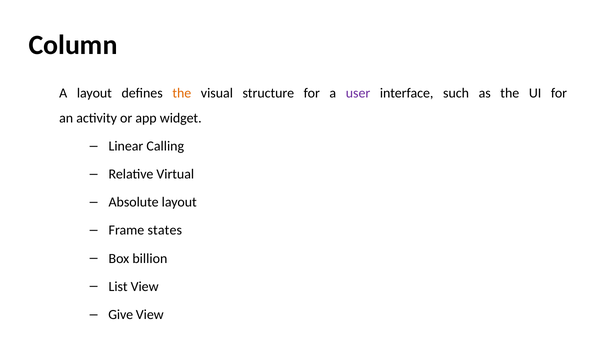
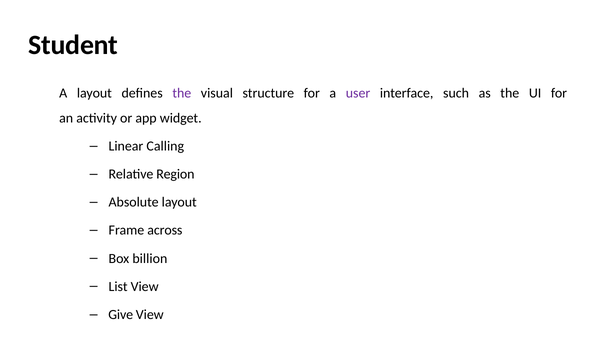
Column: Column -> Student
the at (182, 93) colour: orange -> purple
Virtual: Virtual -> Region
states: states -> across
